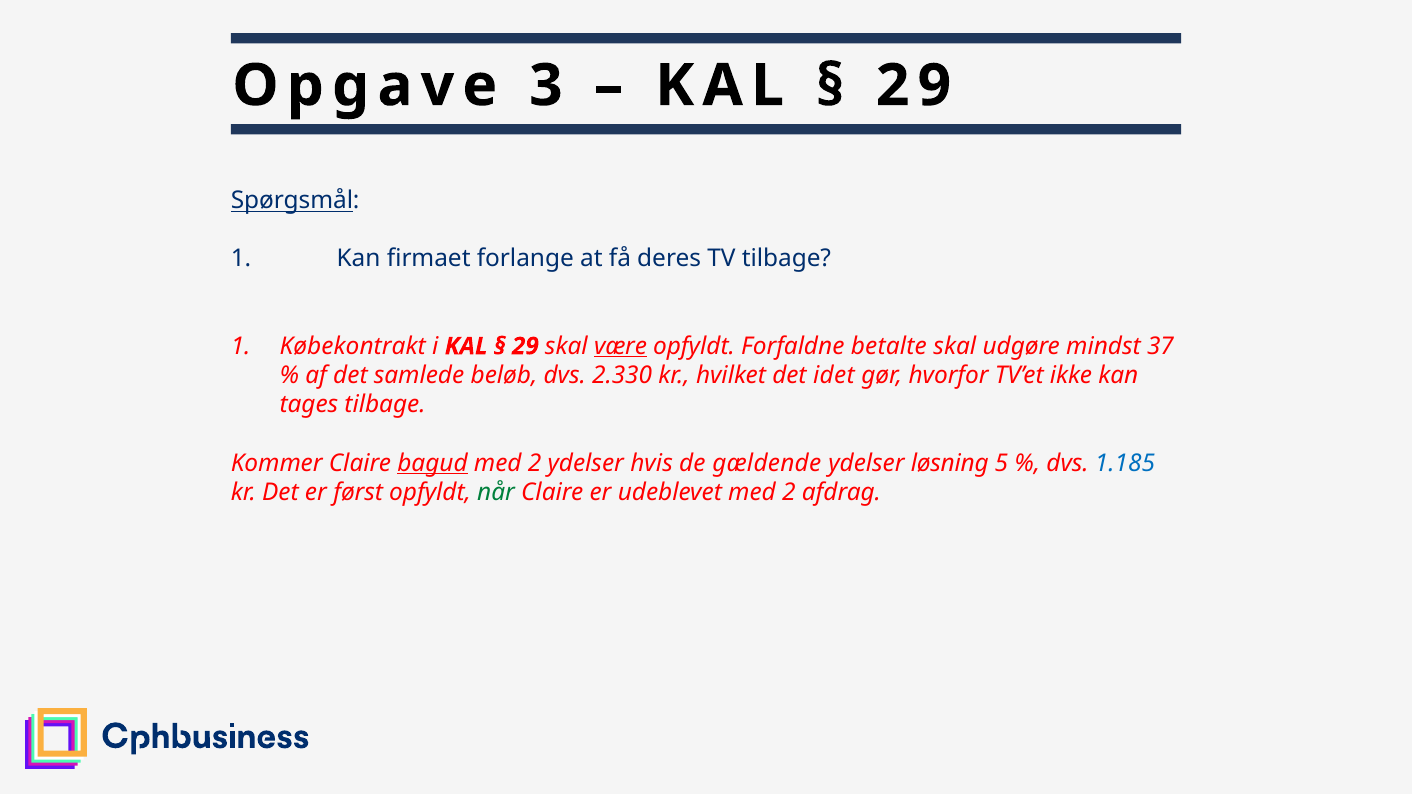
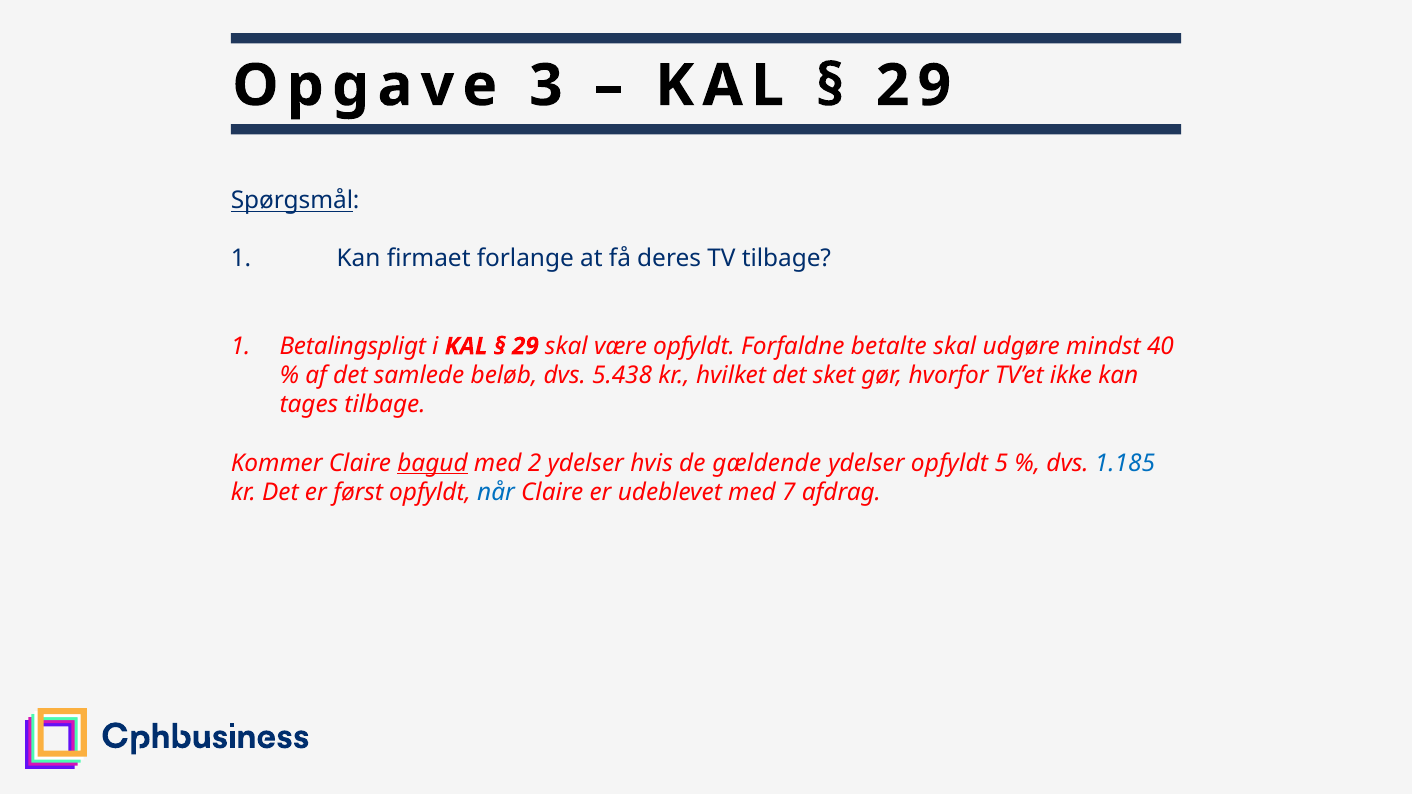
Købekontrakt: Købekontrakt -> Betalingspligt
være underline: present -> none
37: 37 -> 40
2.330: 2.330 -> 5.438
idet: idet -> sket
ydelser løsning: løsning -> opfyldt
når colour: green -> blue
udeblevet med 2: 2 -> 7
